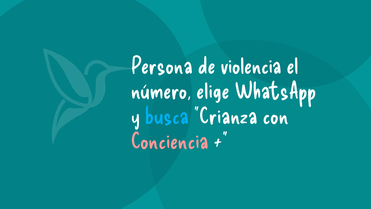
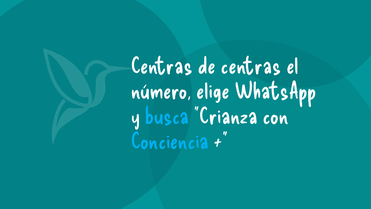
Persona at (162, 66): Persona -> Centras
de violencia: violencia -> centras
Conciencia colour: pink -> light blue
